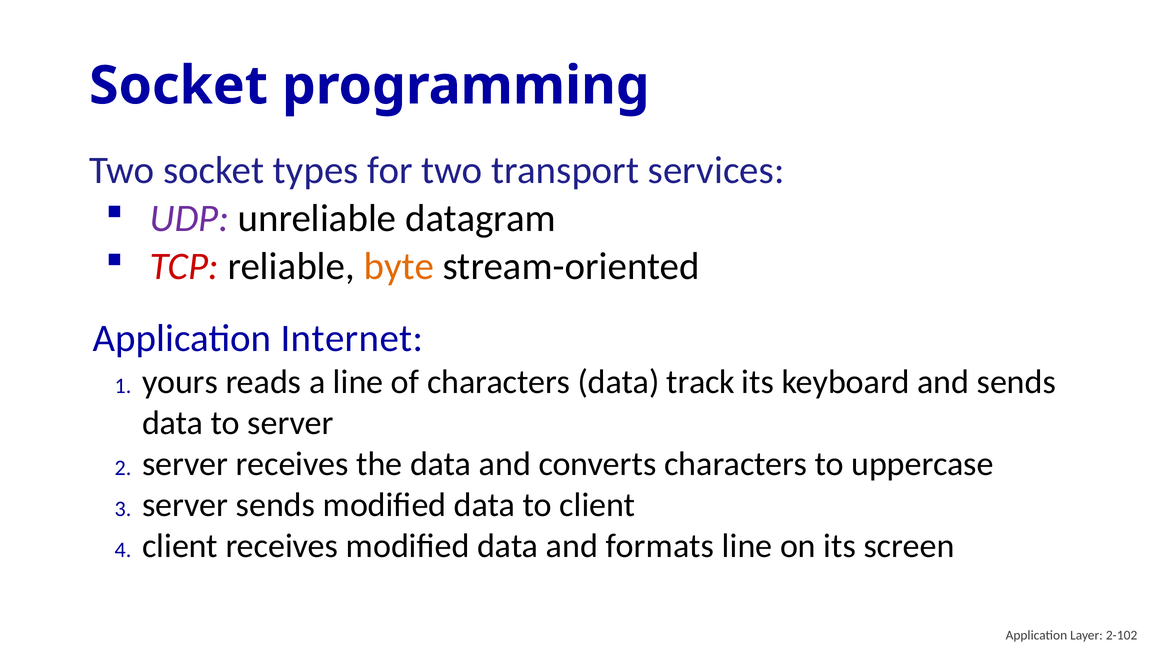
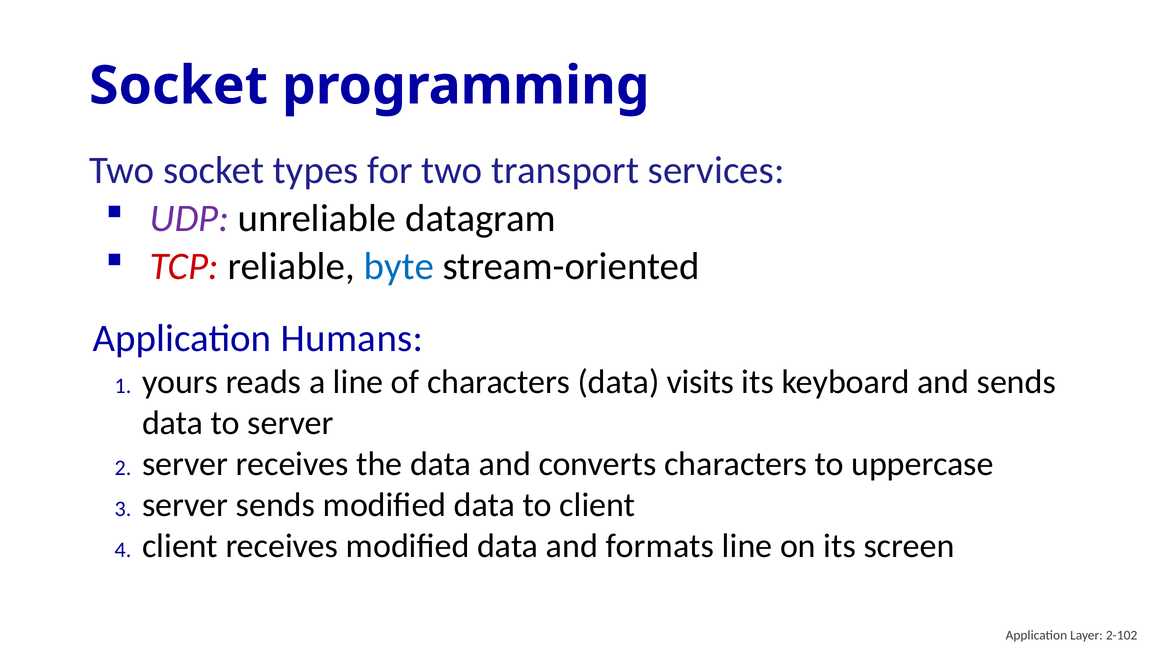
byte colour: orange -> blue
Internet: Internet -> Humans
track: track -> visits
